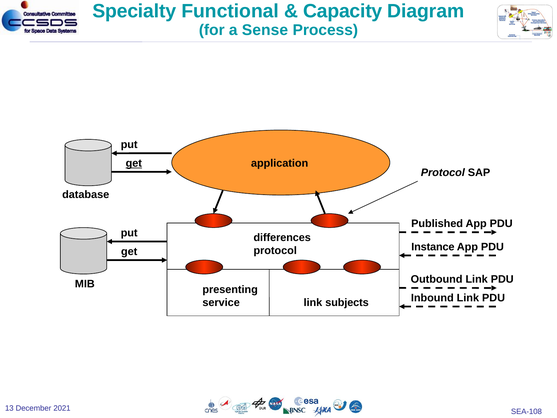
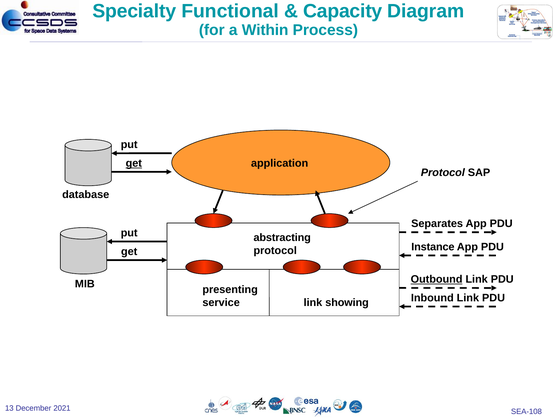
Sense: Sense -> Within
Published: Published -> Separates
differences: differences -> abstracting
Outbound underline: none -> present
subjects: subjects -> showing
